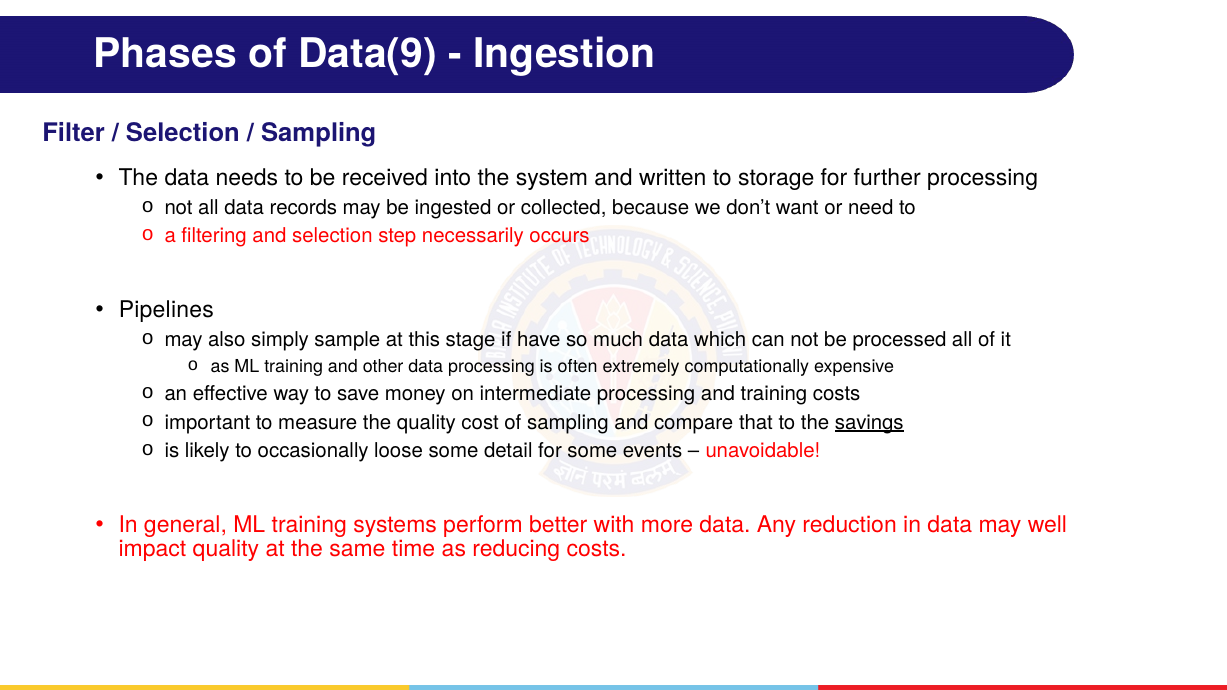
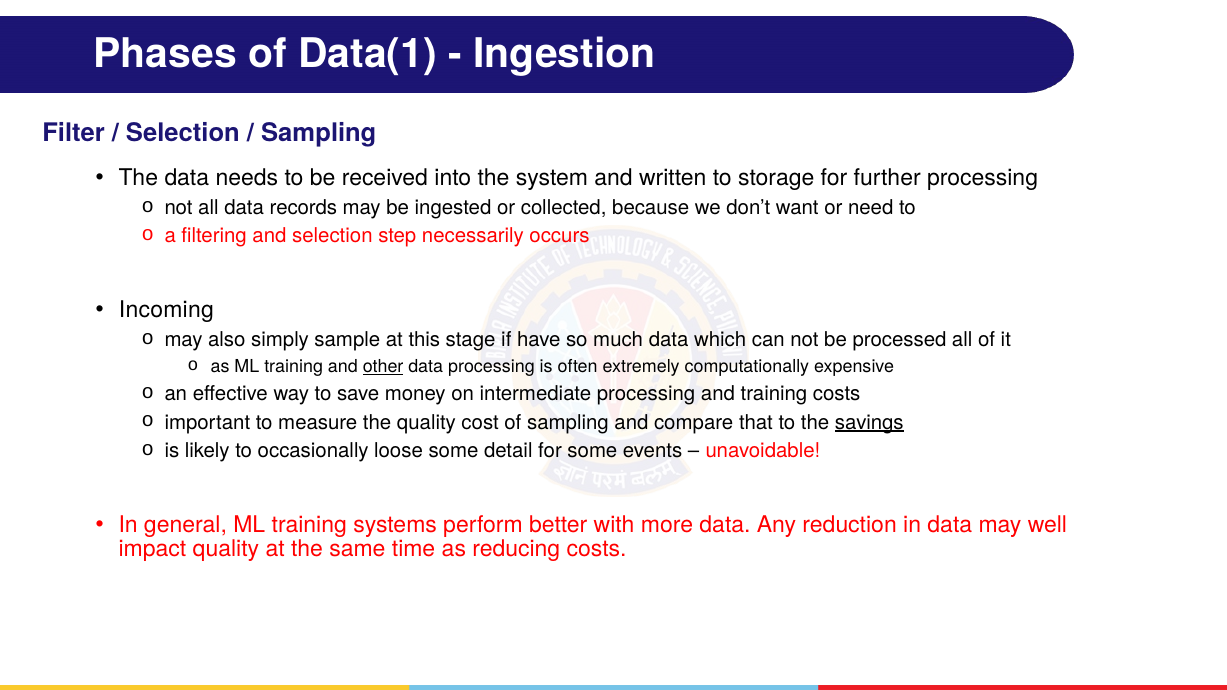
Data(9: Data(9 -> Data(1
Pipelines: Pipelines -> Incoming
other underline: none -> present
